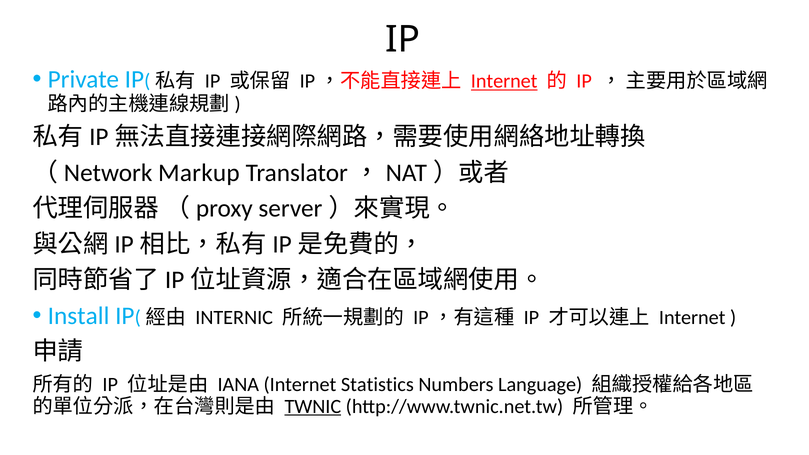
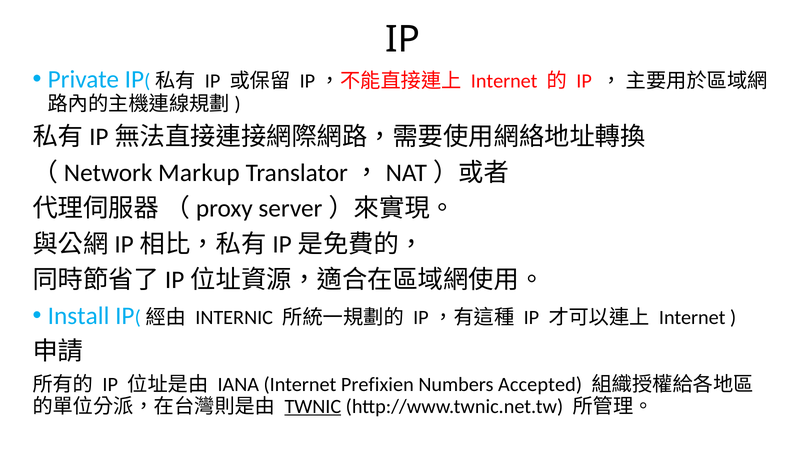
Internet at (504, 81) underline: present -> none
Statistics: Statistics -> Prefixien
Language: Language -> Accepted
